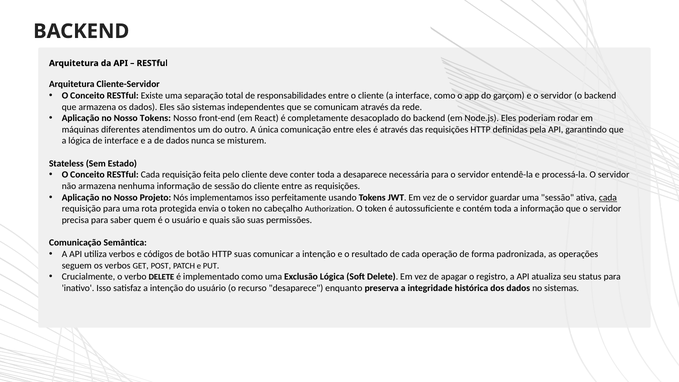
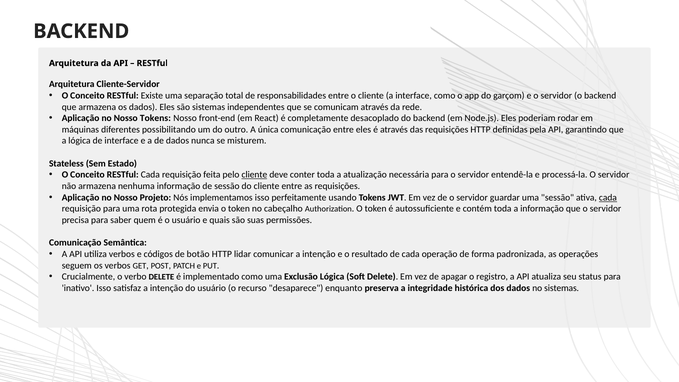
atendimentos: atendimentos -> possibilitando
cliente at (254, 175) underline: none -> present
a desaparece: desaparece -> atualização
HTTP suas: suas -> lidar
